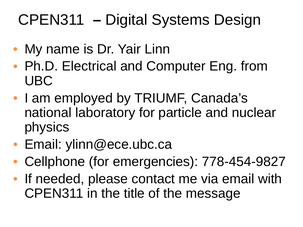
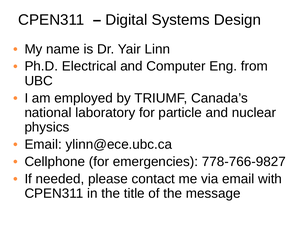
778-454-9827: 778-454-9827 -> 778-766-9827
